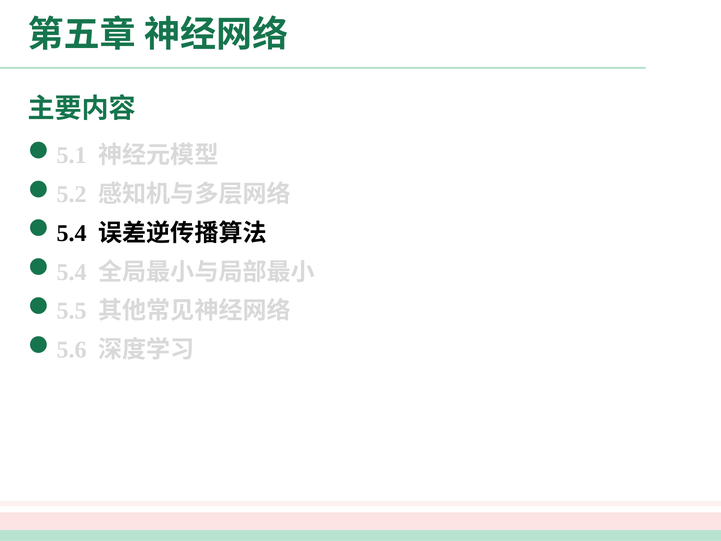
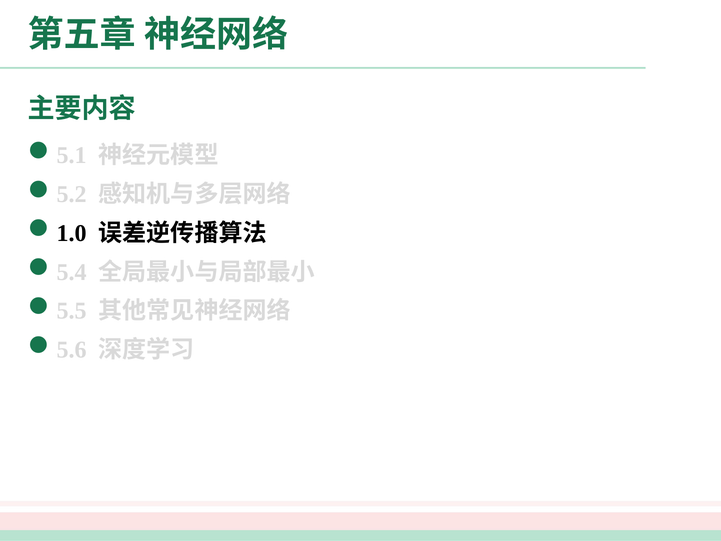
5.4 at (72, 233): 5.4 -> 1.0
